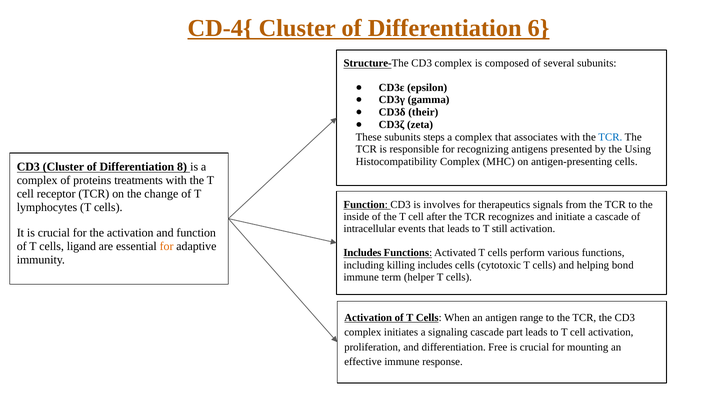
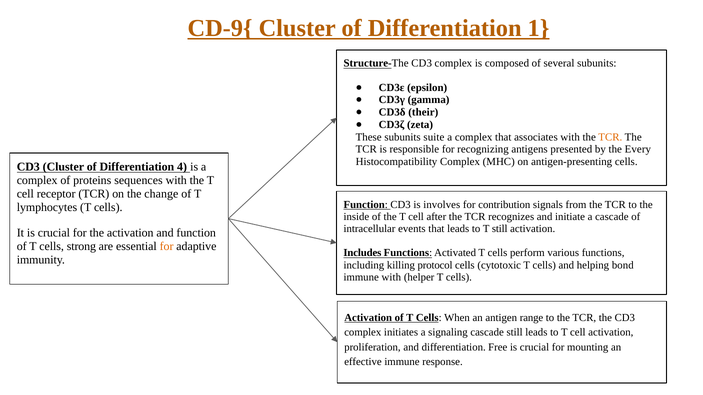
CD-4{: CD-4{ -> CD-9{
6: 6 -> 1
steps: steps -> suite
TCR at (610, 137) colour: blue -> orange
Using: Using -> Every
8: 8 -> 4
treatments: treatments -> sequences
therapeutics: therapeutics -> contribution
ligand: ligand -> strong
killing includes: includes -> protocol
immune term: term -> with
cascade part: part -> still
